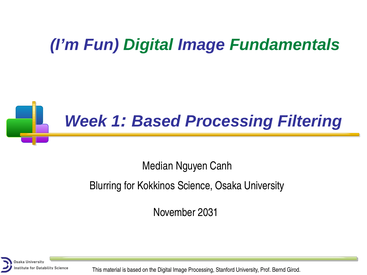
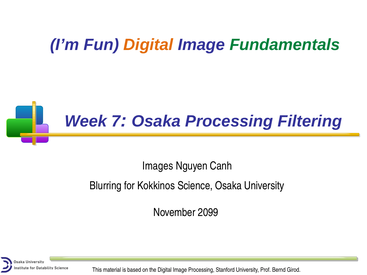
Digital at (148, 45) colour: green -> orange
1: 1 -> 7
Based at (156, 121): Based -> Osaka
Median: Median -> Images
2031: 2031 -> 2099
